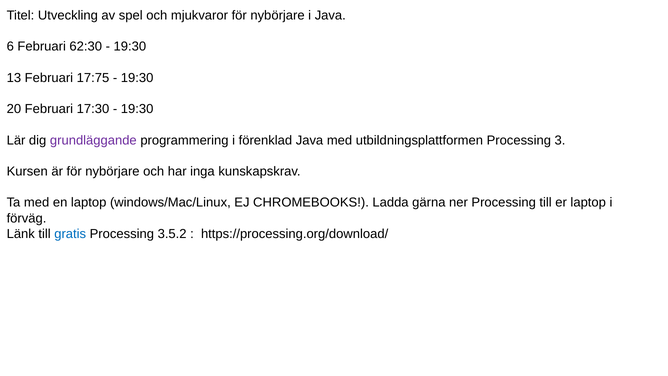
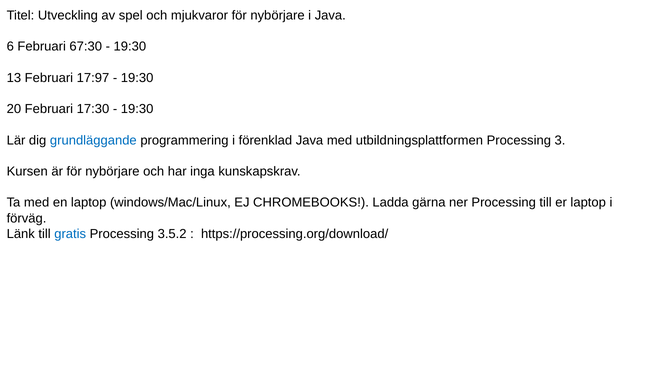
62:30: 62:30 -> 67:30
17:75: 17:75 -> 17:97
grundläggande colour: purple -> blue
